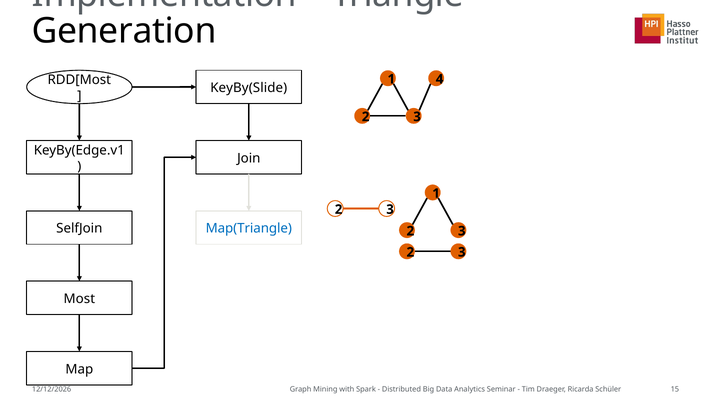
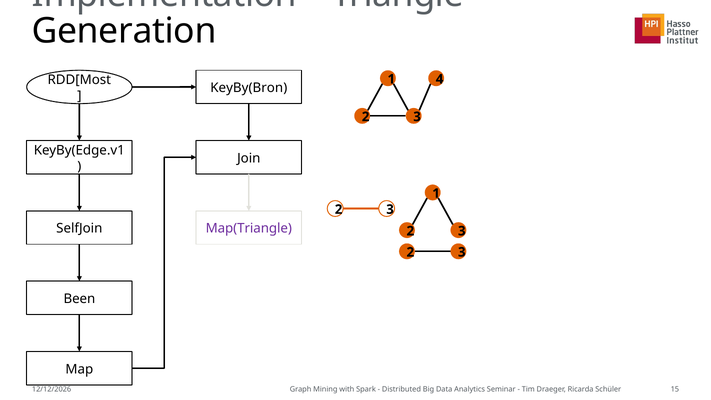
KeyBy(Slide: KeyBy(Slide -> KeyBy(Bron
Map(Triangle colour: blue -> purple
Most: Most -> Been
